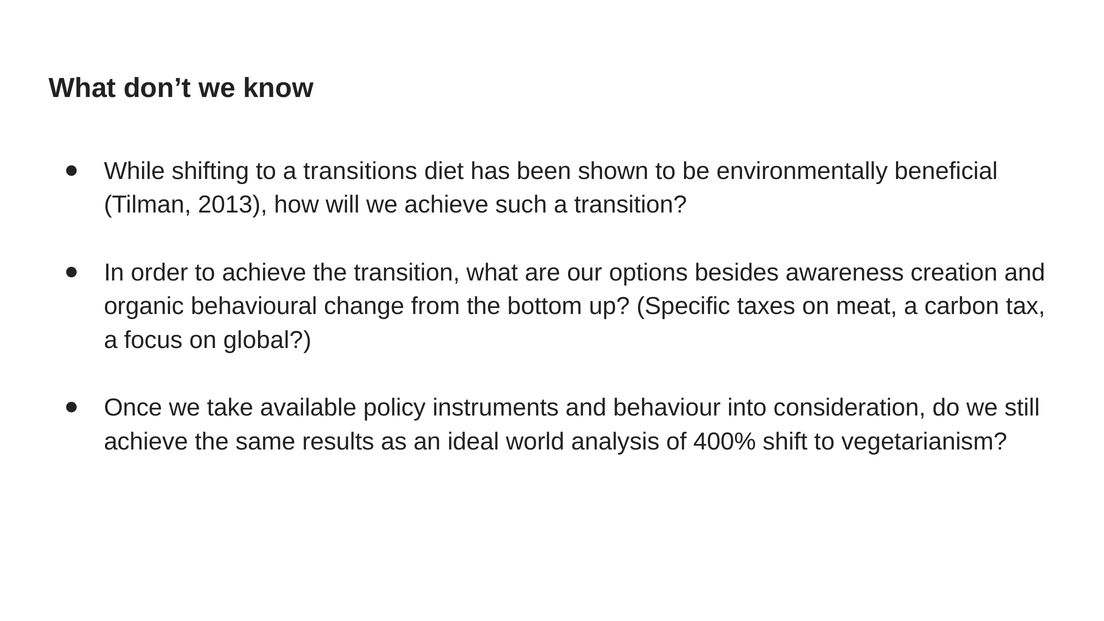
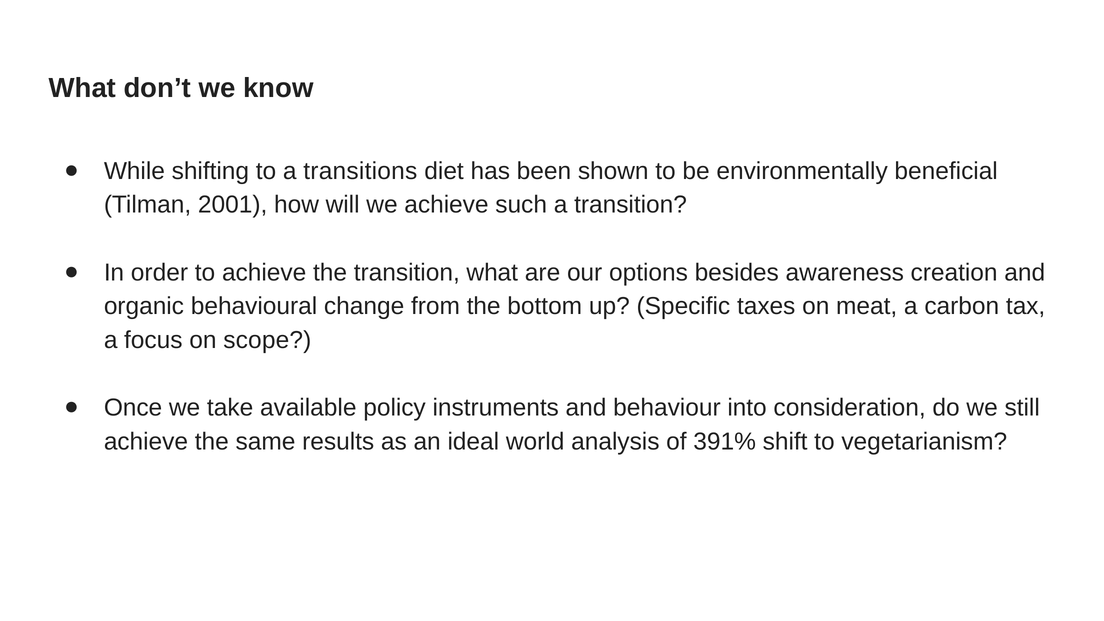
2013: 2013 -> 2001
global: global -> scope
400%: 400% -> 391%
